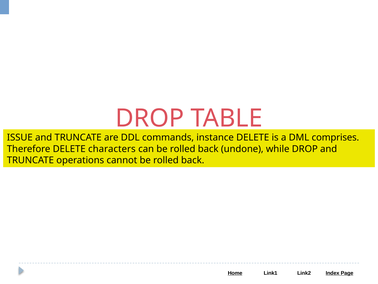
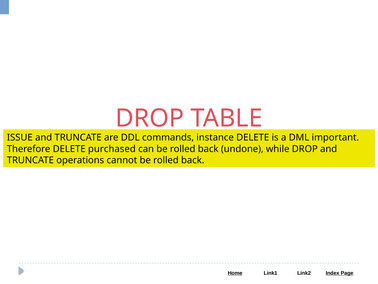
comprises: comprises -> important
characters: characters -> purchased
